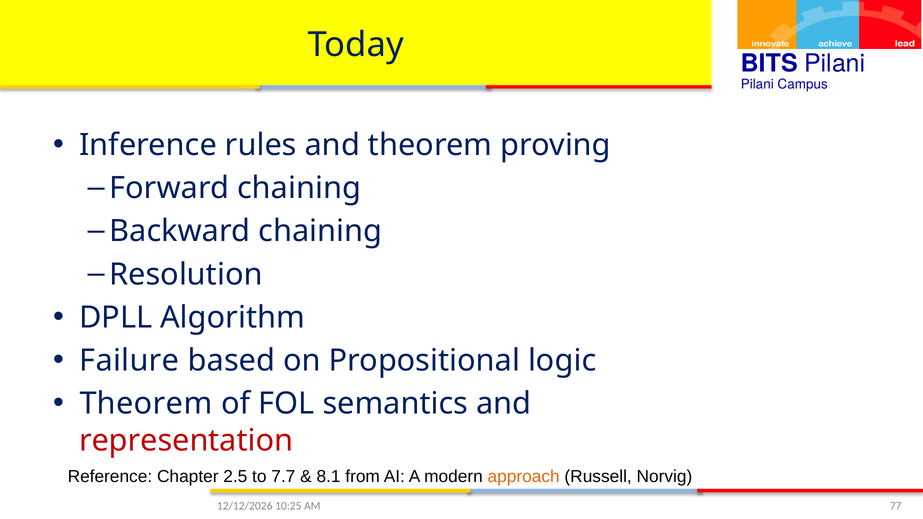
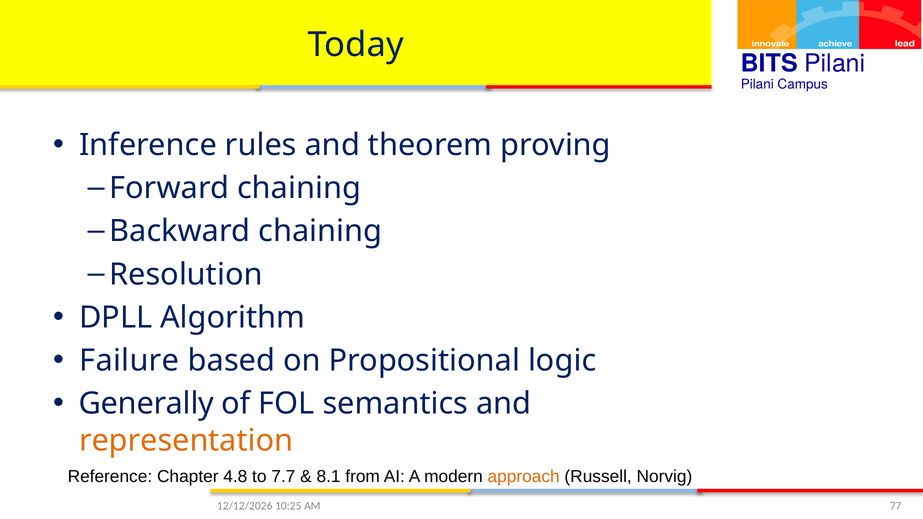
Theorem at (146, 404): Theorem -> Generally
representation colour: red -> orange
2.5: 2.5 -> 4.8
